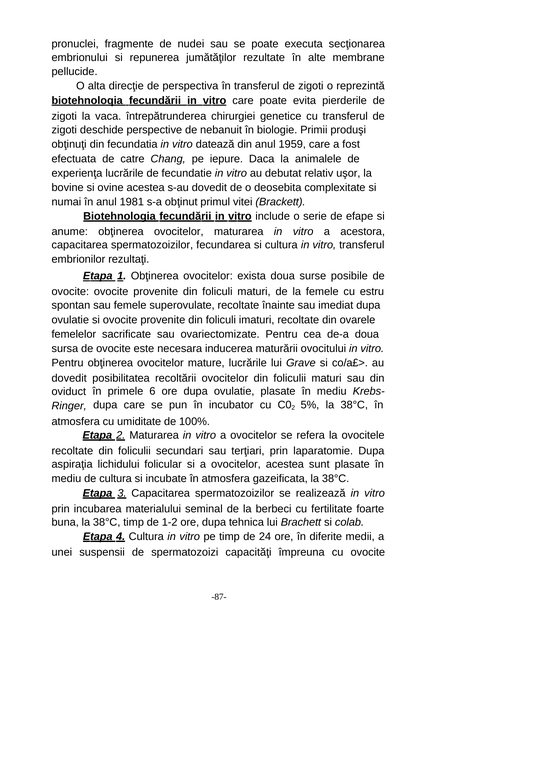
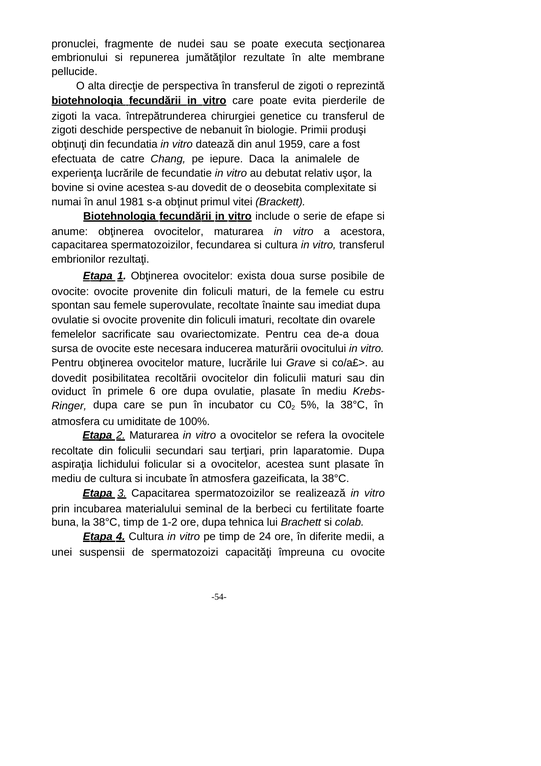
-87-: -87- -> -54-
